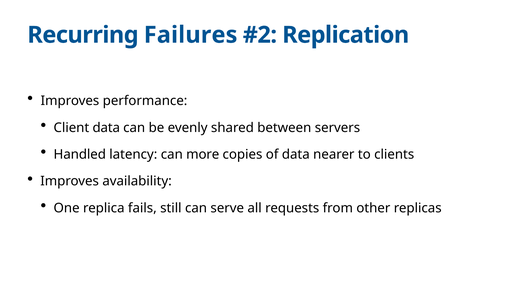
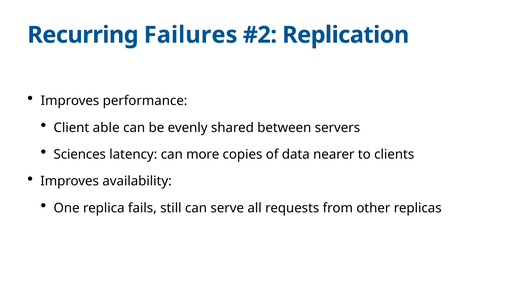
Client data: data -> able
Handled: Handled -> Sciences
